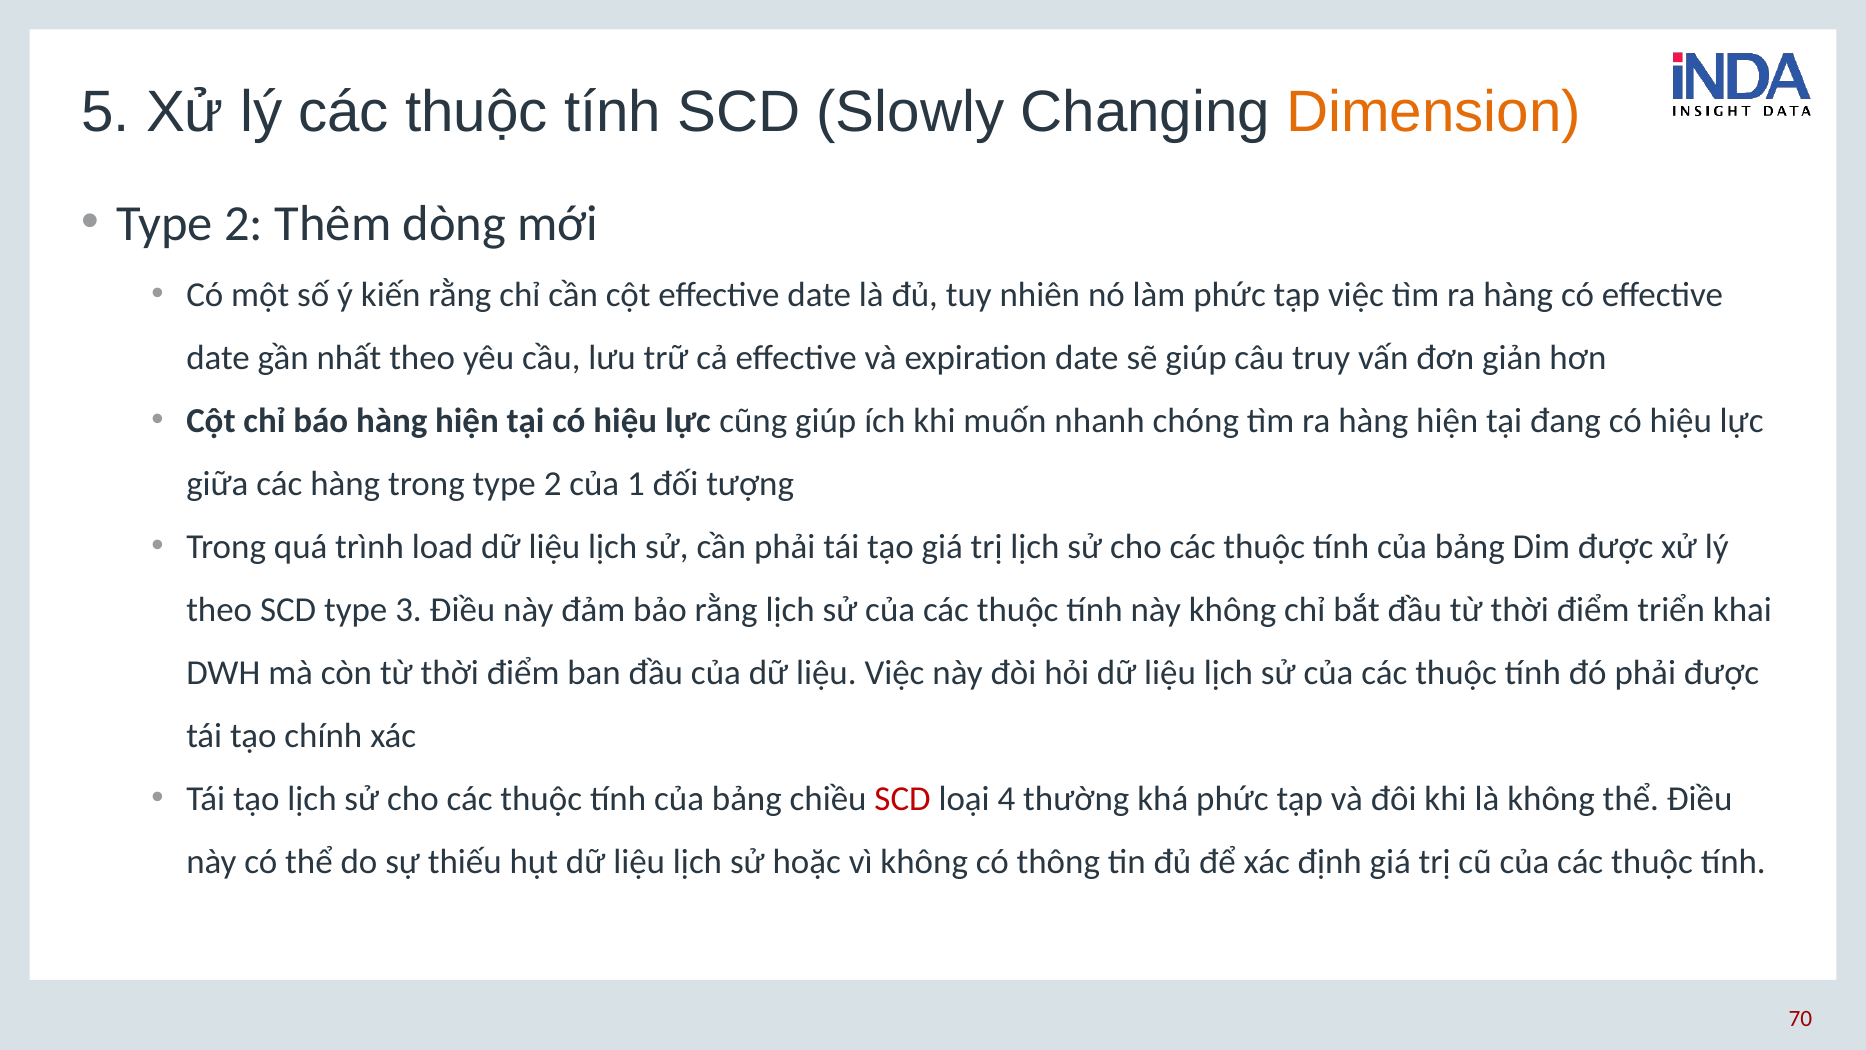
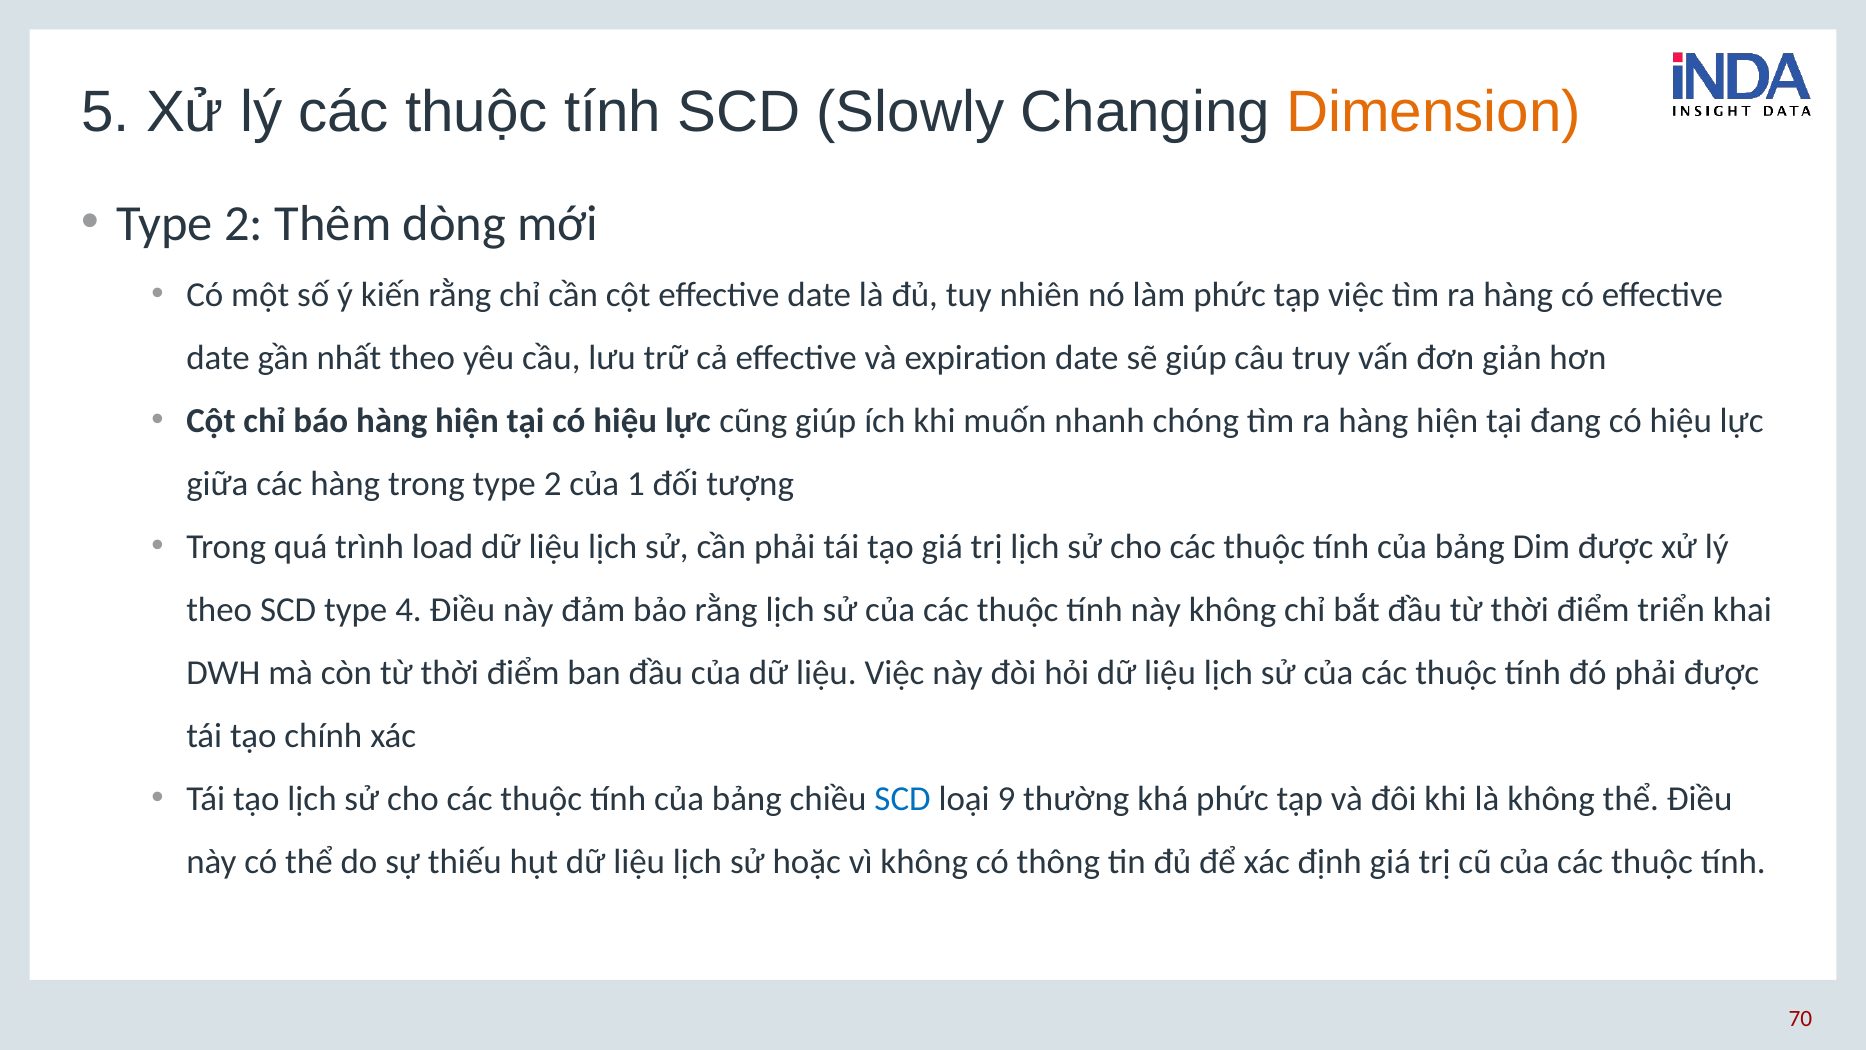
3: 3 -> 4
SCD at (903, 798) colour: red -> blue
4: 4 -> 9
